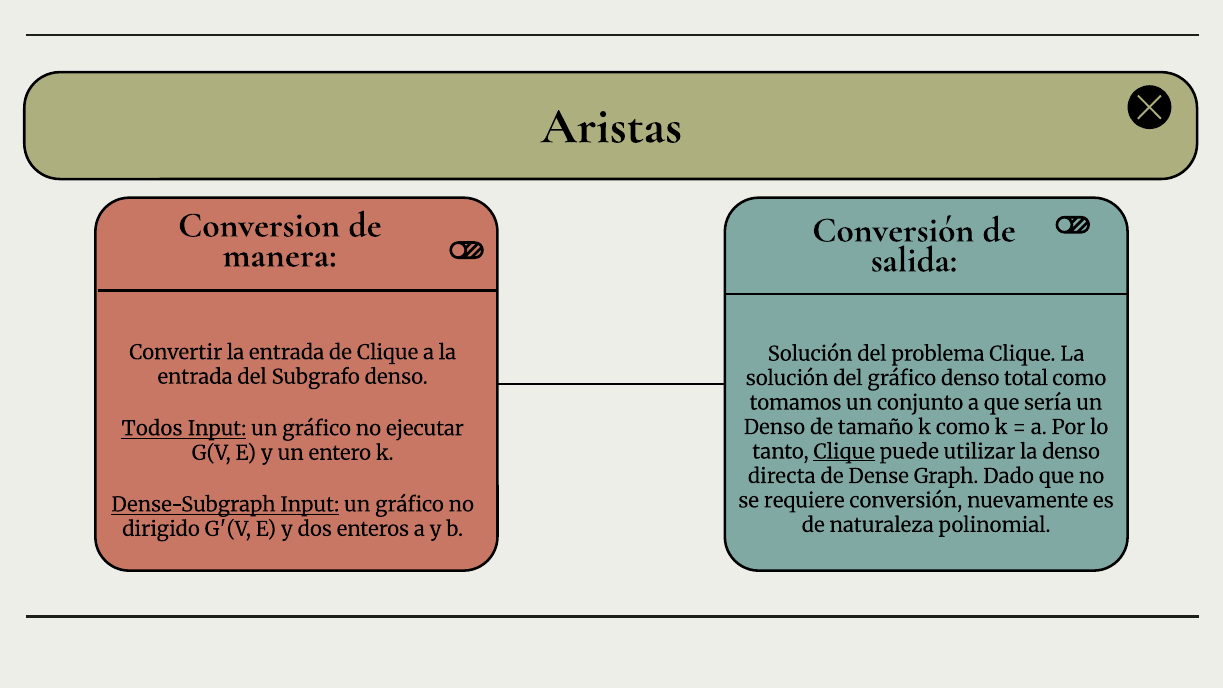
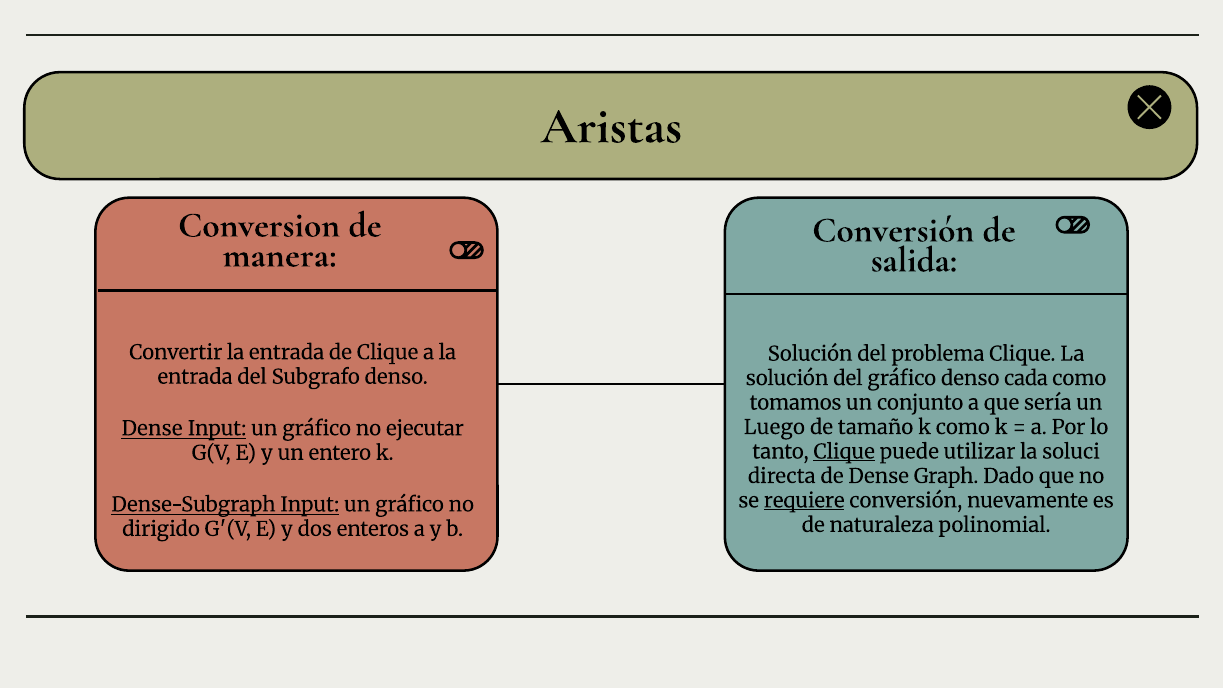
total: total -> cada
Denso at (774, 427): Denso -> Luego
Todos at (152, 429): Todos -> Dense
la denso: denso -> soluci
requiere underline: none -> present
